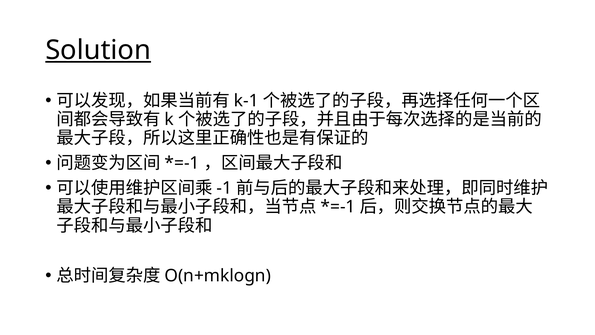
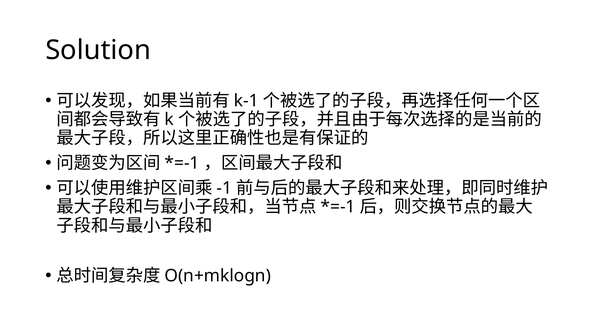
Solution underline: present -> none
